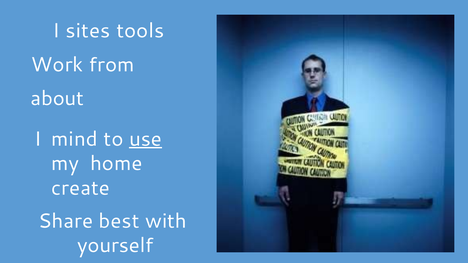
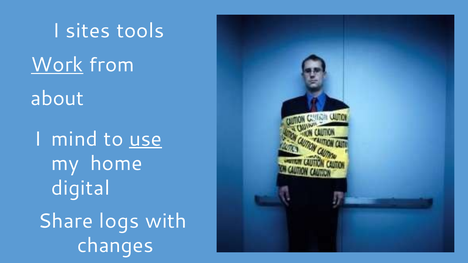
Work underline: none -> present
create: create -> digital
best: best -> logs
yourself: yourself -> changes
